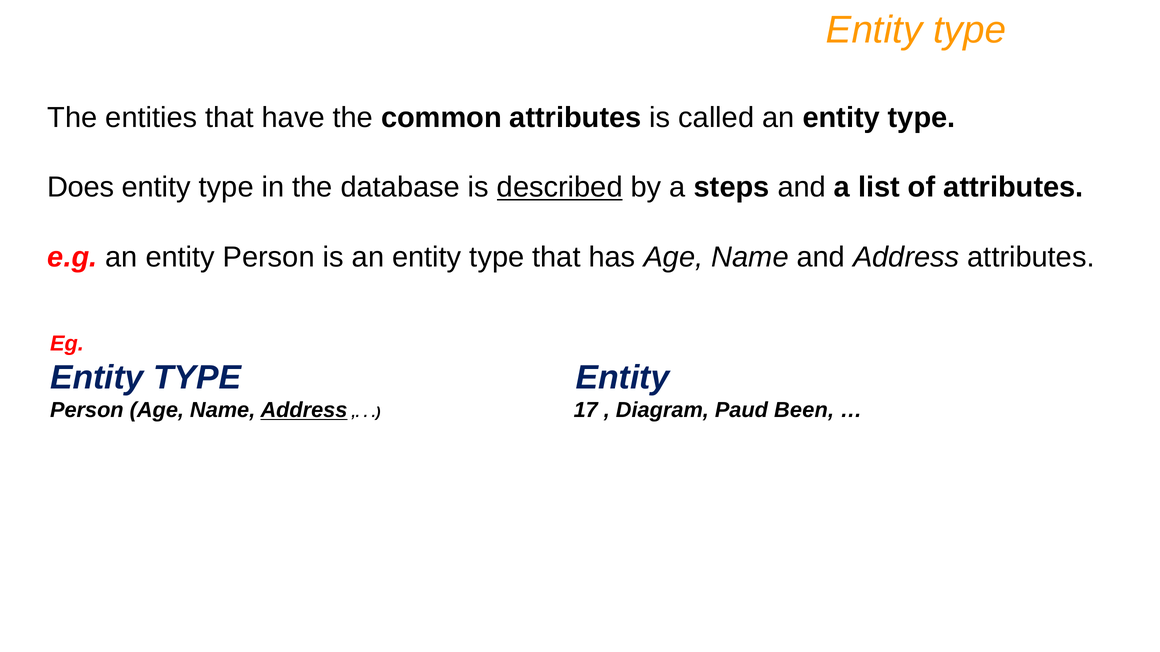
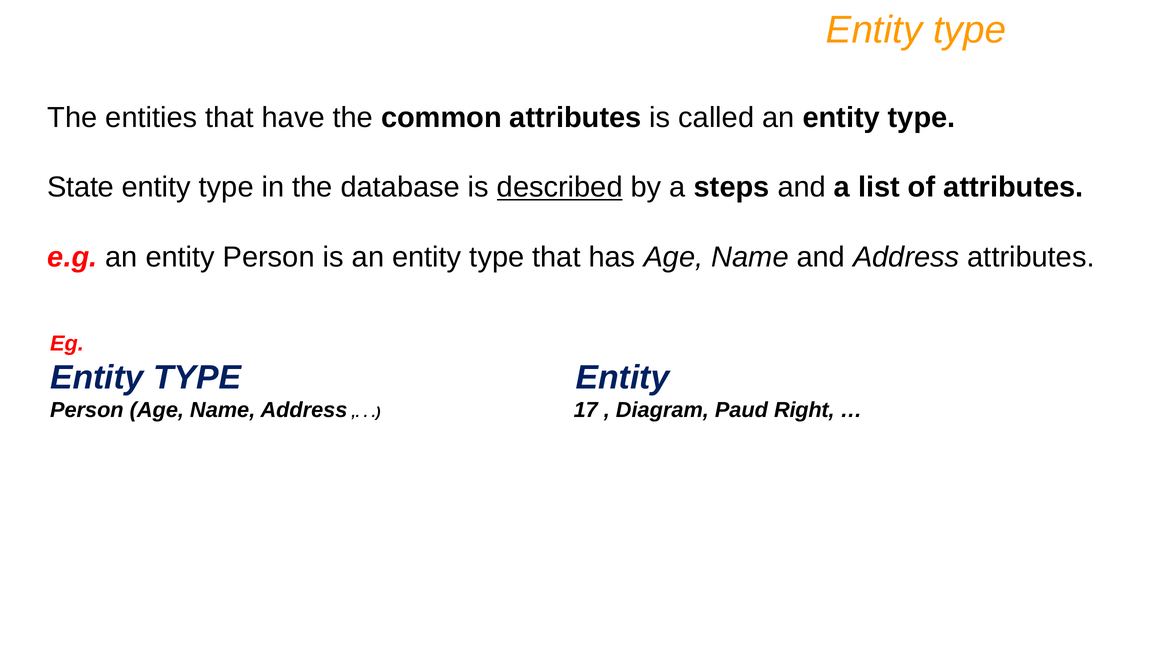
Does: Does -> State
Address at (304, 410) underline: present -> none
Been: Been -> Right
